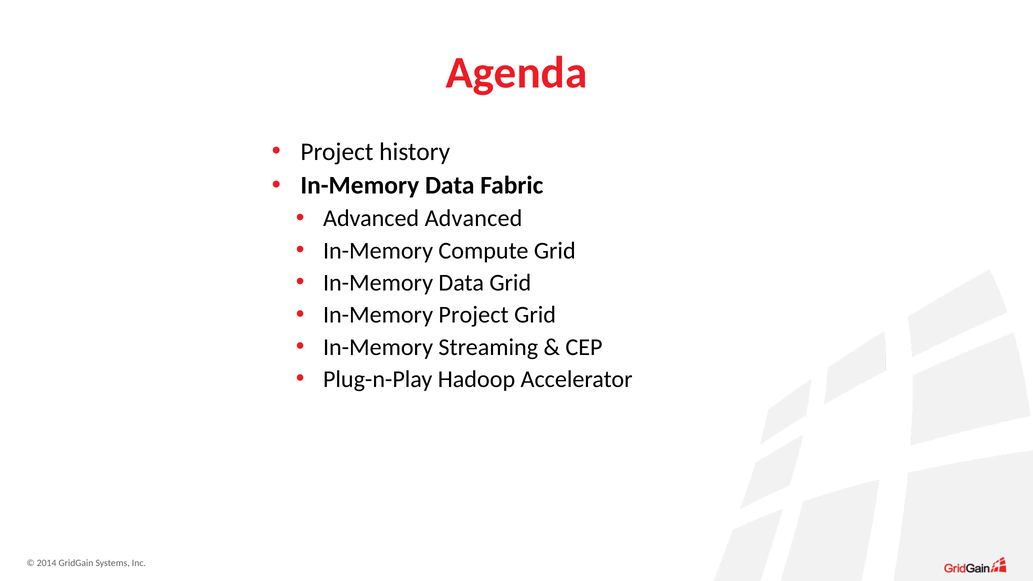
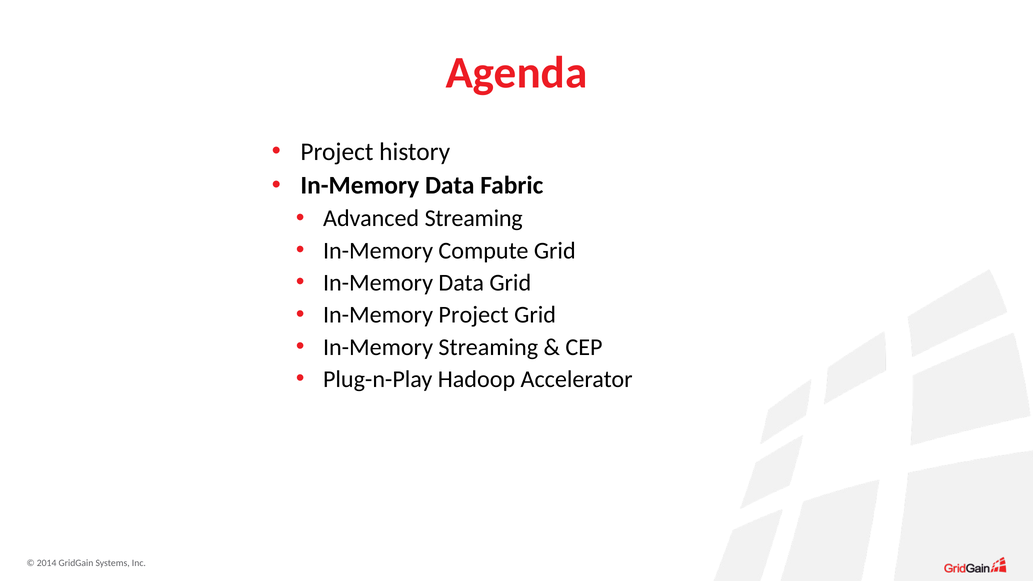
Advanced Advanced: Advanced -> Streaming
